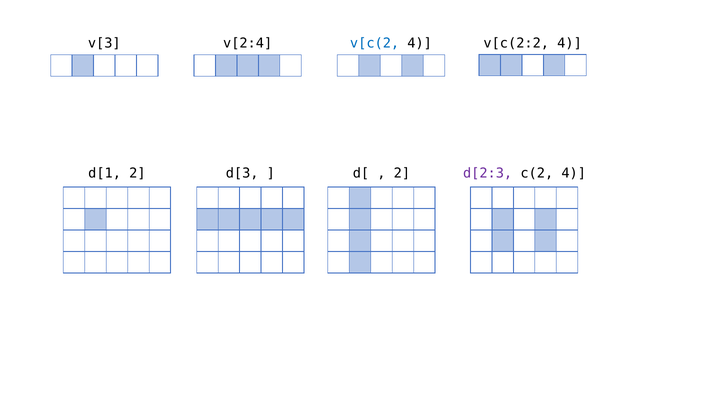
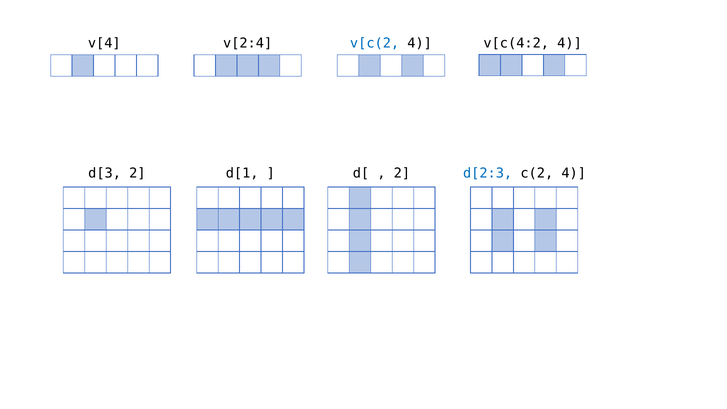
v[c(2:2: v[c(2:2 -> v[c(4:2
v[3: v[3 -> v[4
d[1: d[1 -> d[3
d[3: d[3 -> d[1
d[2:3 colour: purple -> blue
